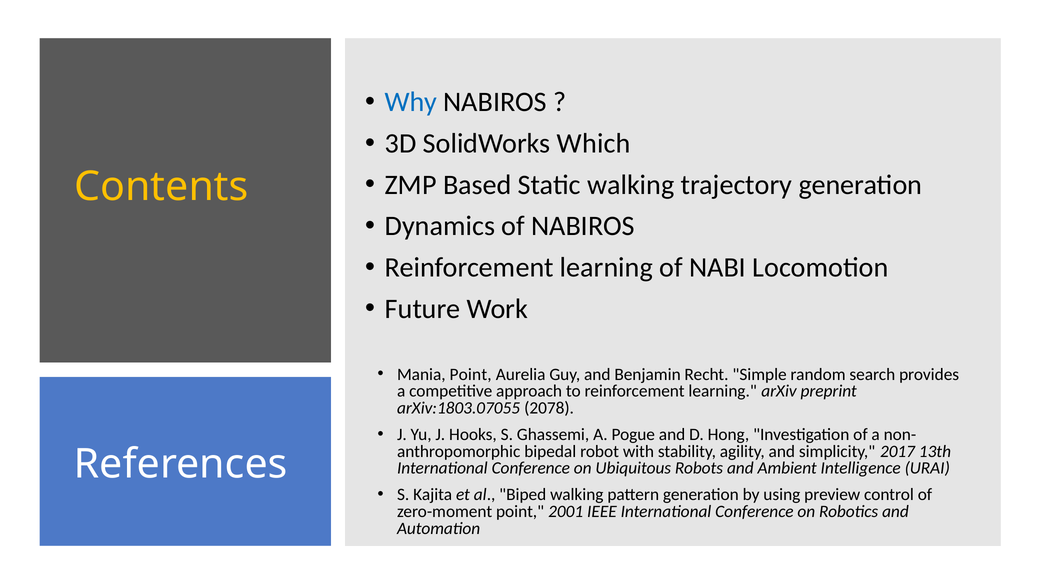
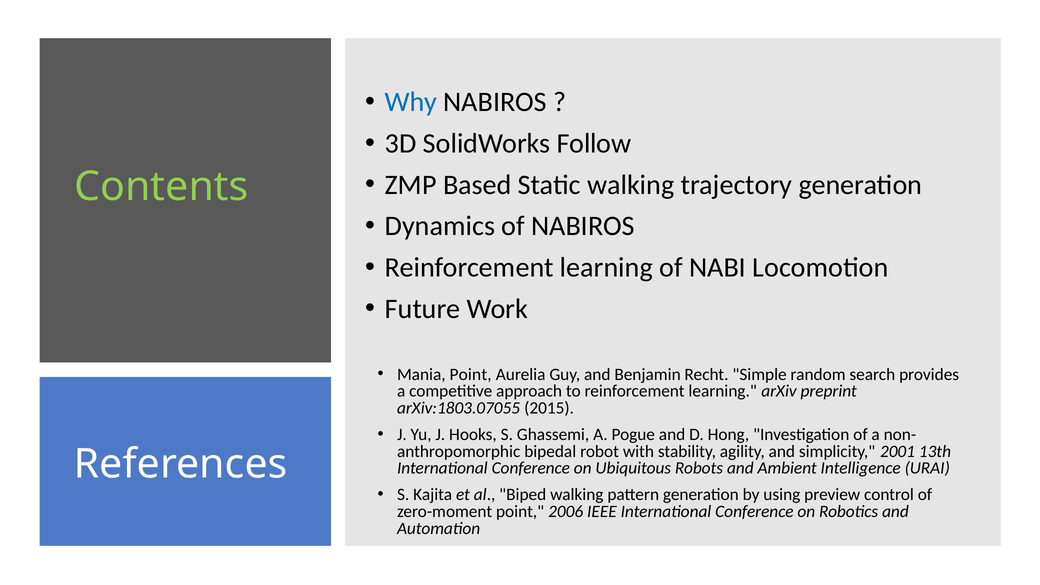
Which: Which -> Follow
Contents colour: yellow -> light green
2078: 2078 -> 2015
2017: 2017 -> 2001
2001: 2001 -> 2006
